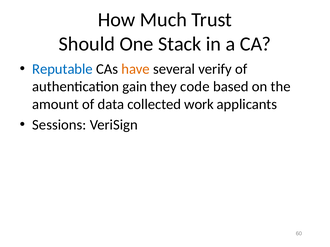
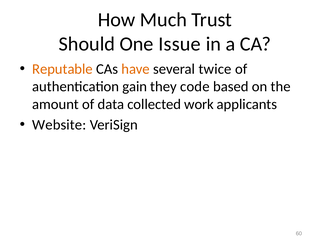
Stack: Stack -> Issue
Reputable colour: blue -> orange
verify: verify -> twice
Sessions: Sessions -> Website
